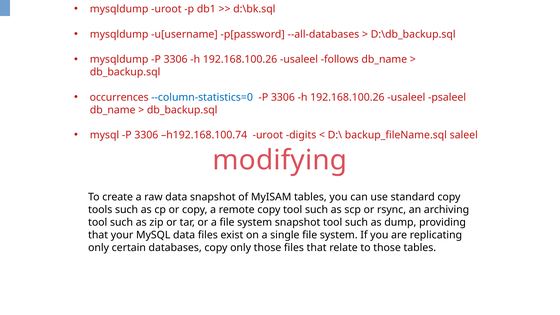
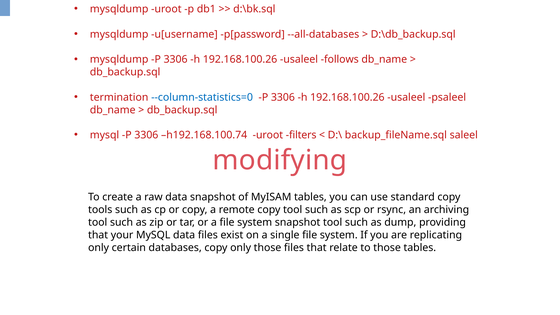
occurrences: occurrences -> termination
digits: digits -> filters
